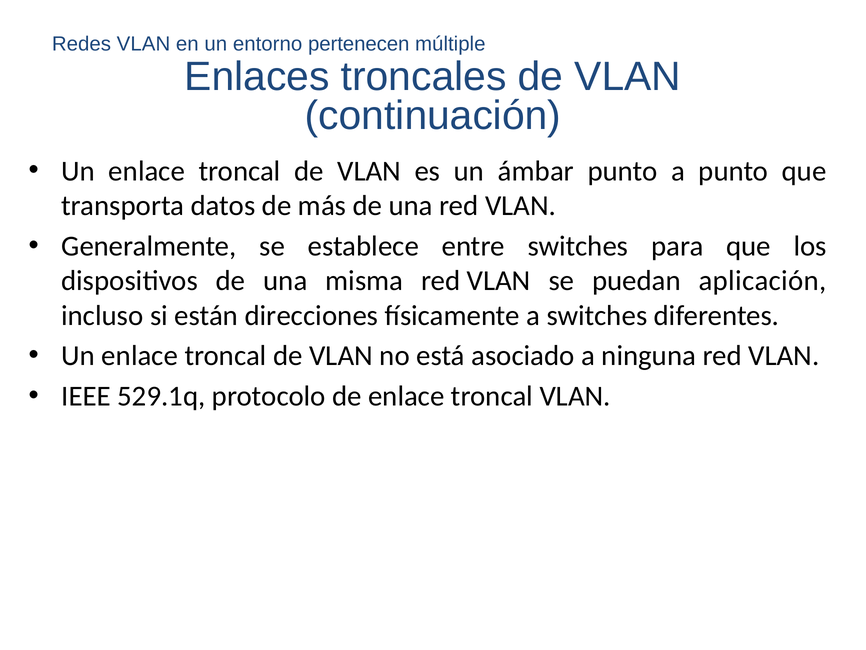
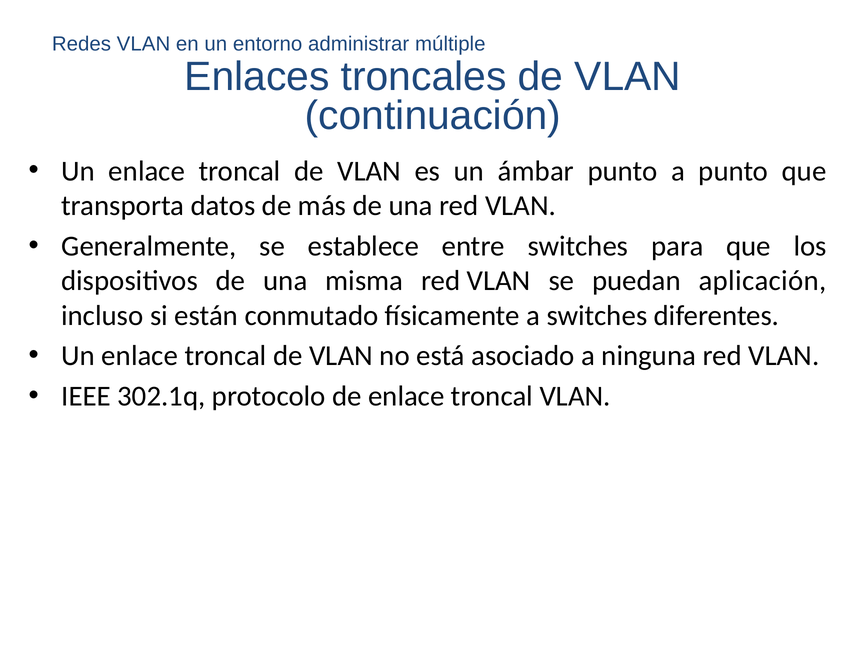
pertenecen: pertenecen -> administrar
direcciones: direcciones -> conmutado
529.1q: 529.1q -> 302.1q
